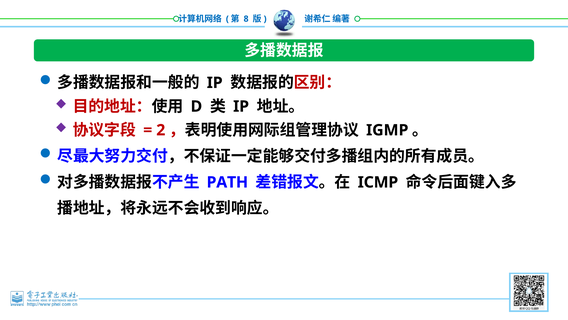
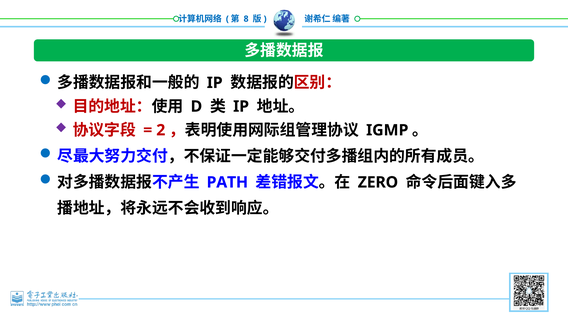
ICMP: ICMP -> ZERO
